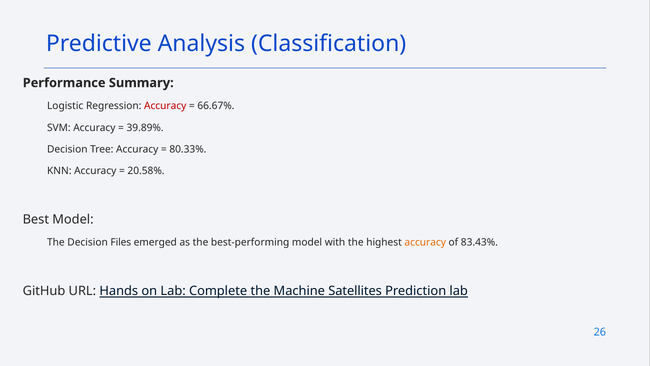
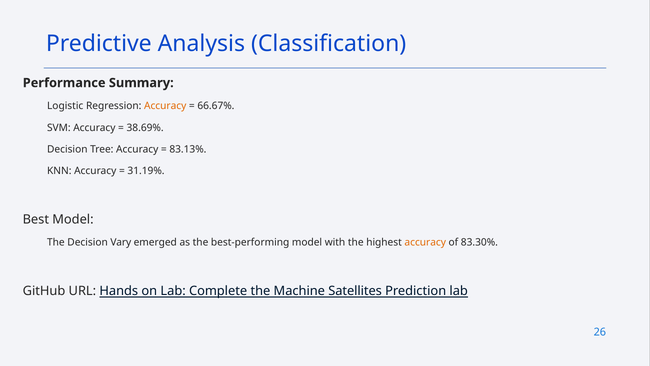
Accuracy at (165, 106) colour: red -> orange
39.89%: 39.89% -> 38.69%
80.33%: 80.33% -> 83.13%
20.58%: 20.58% -> 31.19%
Files: Files -> Vary
83.43%: 83.43% -> 83.30%
